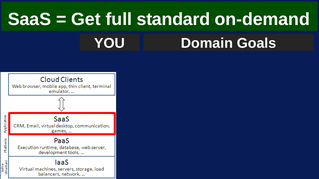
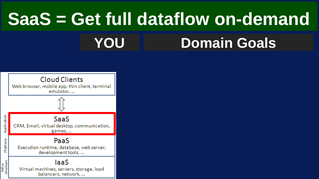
standard: standard -> dataflow
